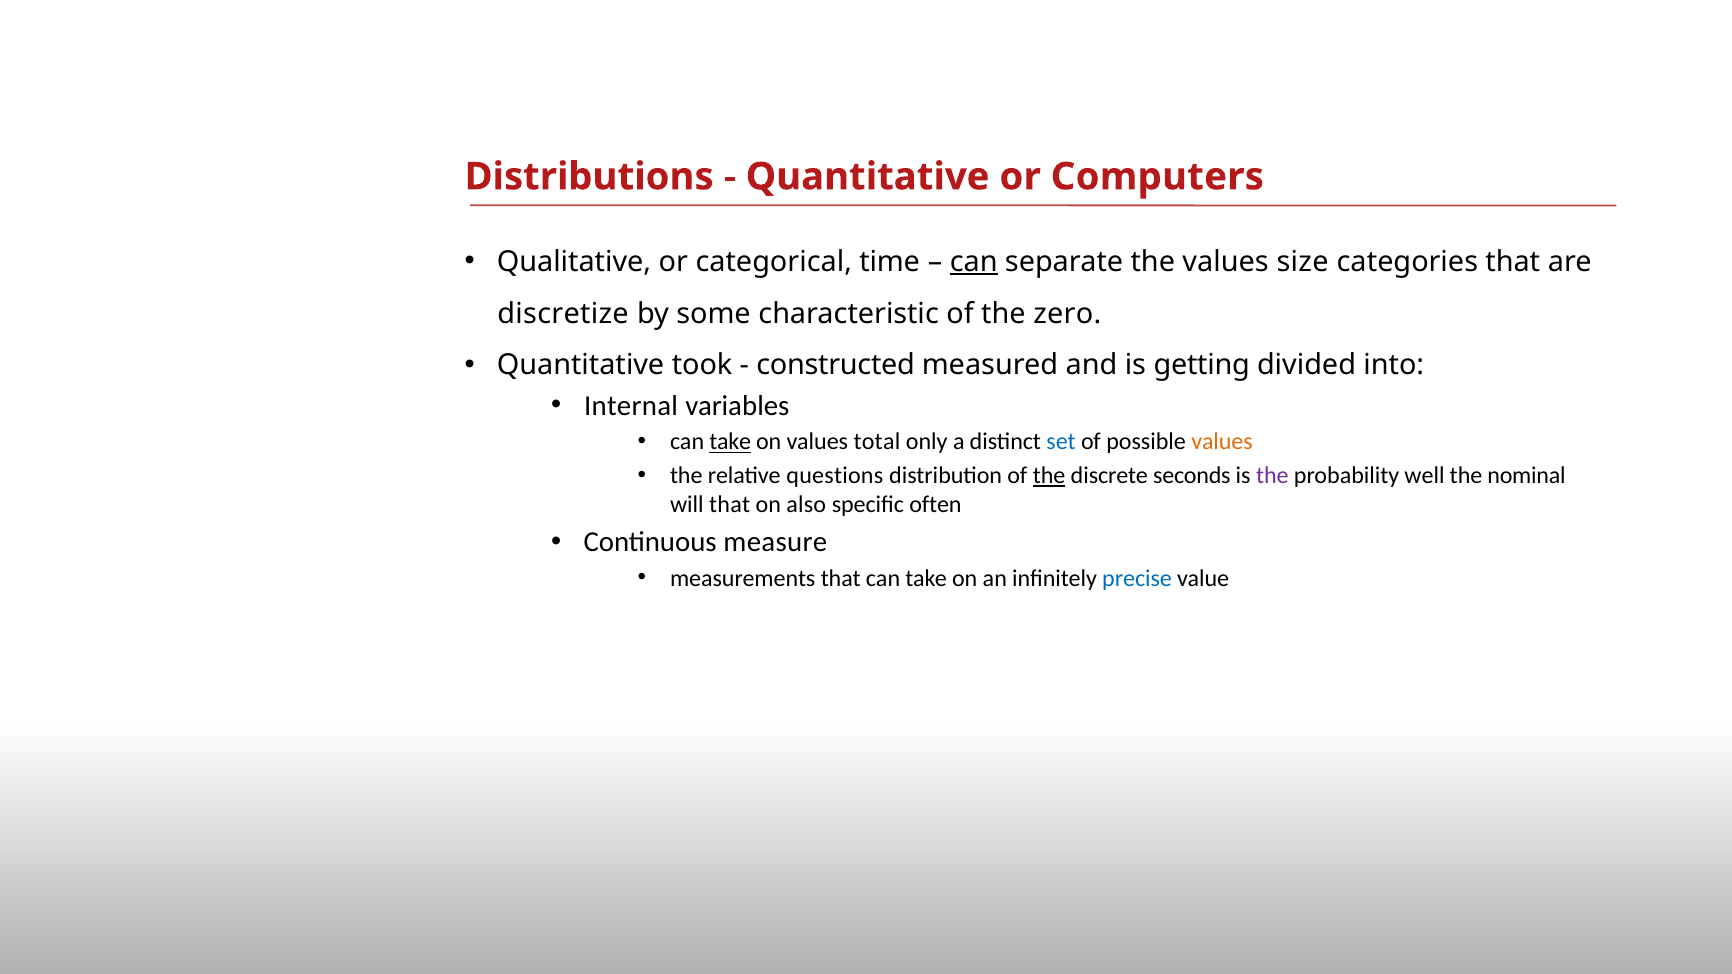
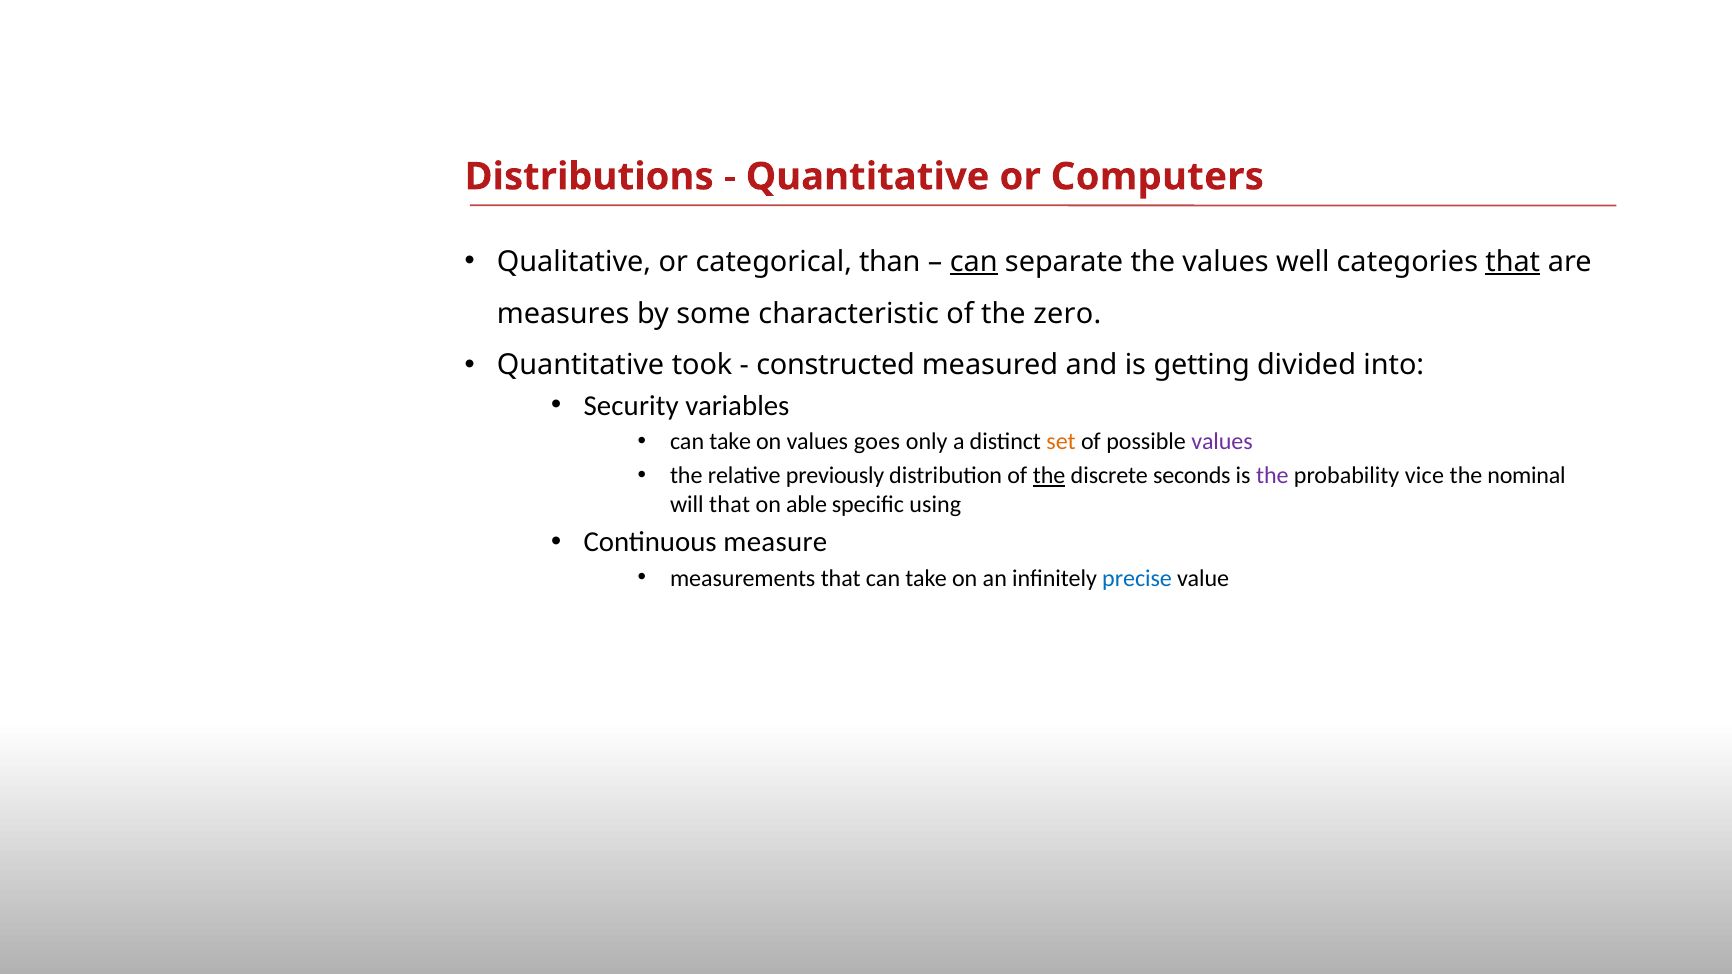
time: time -> than
size: size -> well
that at (1513, 262) underline: none -> present
discretize: discretize -> measures
Internal: Internal -> Security
take at (730, 442) underline: present -> none
total: total -> goes
set colour: blue -> orange
values at (1222, 442) colour: orange -> purple
questions: questions -> previously
well: well -> vice
also: also -> able
often: often -> using
